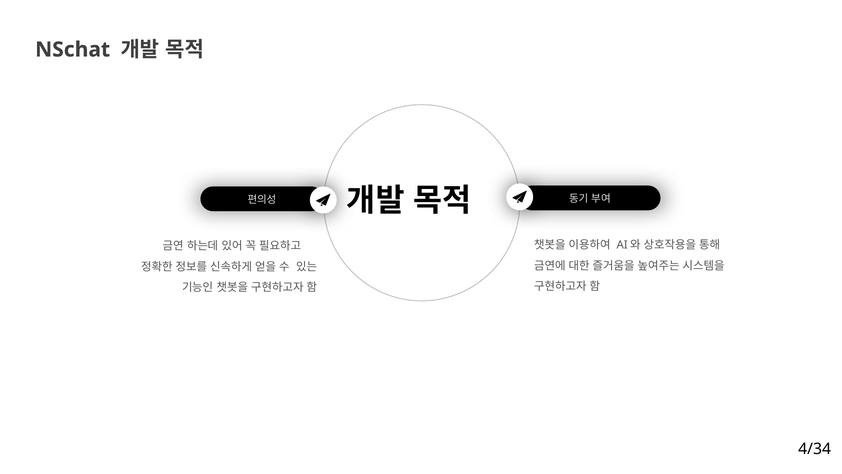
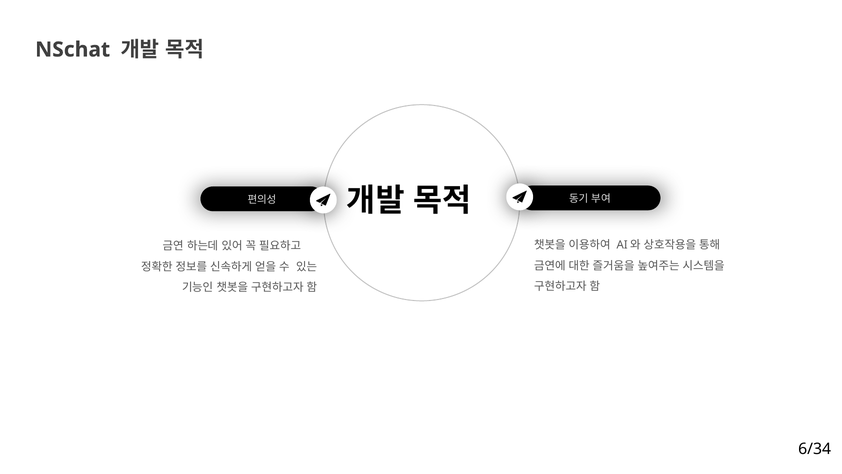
4/34: 4/34 -> 6/34
